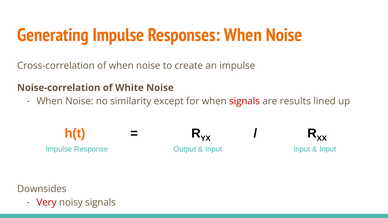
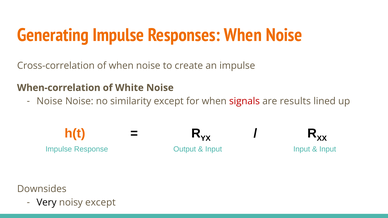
Noise-correlation: Noise-correlation -> When-correlation
When at (50, 101): When -> Noise
Very colour: red -> black
noisy signals: signals -> except
